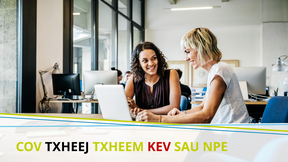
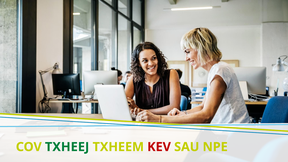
TXHEEJ colour: black -> green
